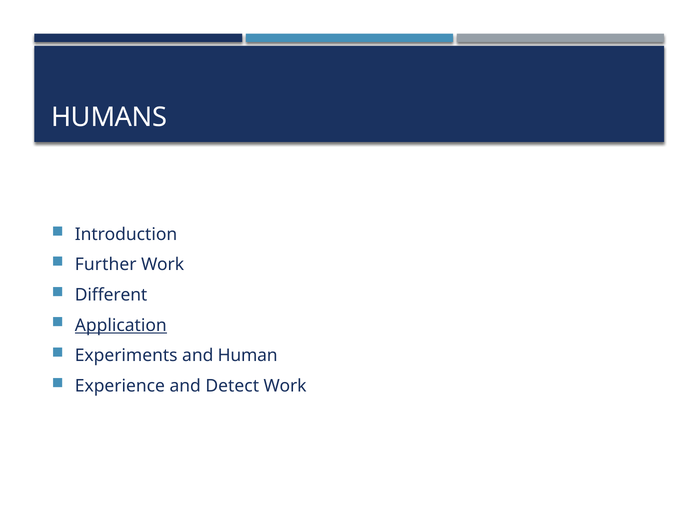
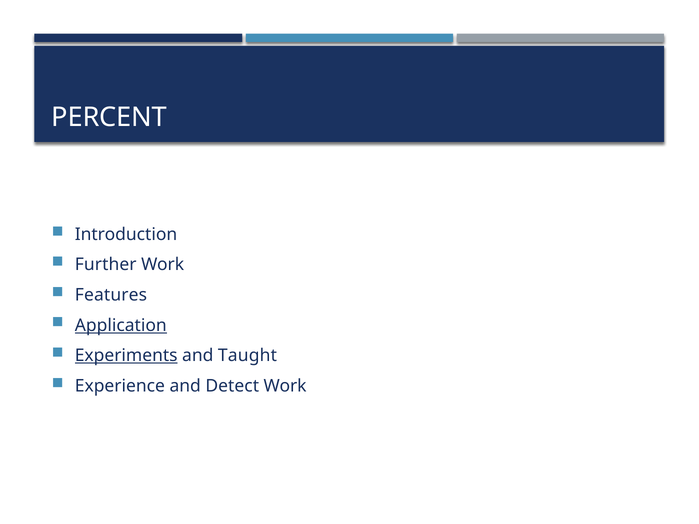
HUMANS: HUMANS -> PERCENT
Different: Different -> Features
Experiments underline: none -> present
Human: Human -> Taught
